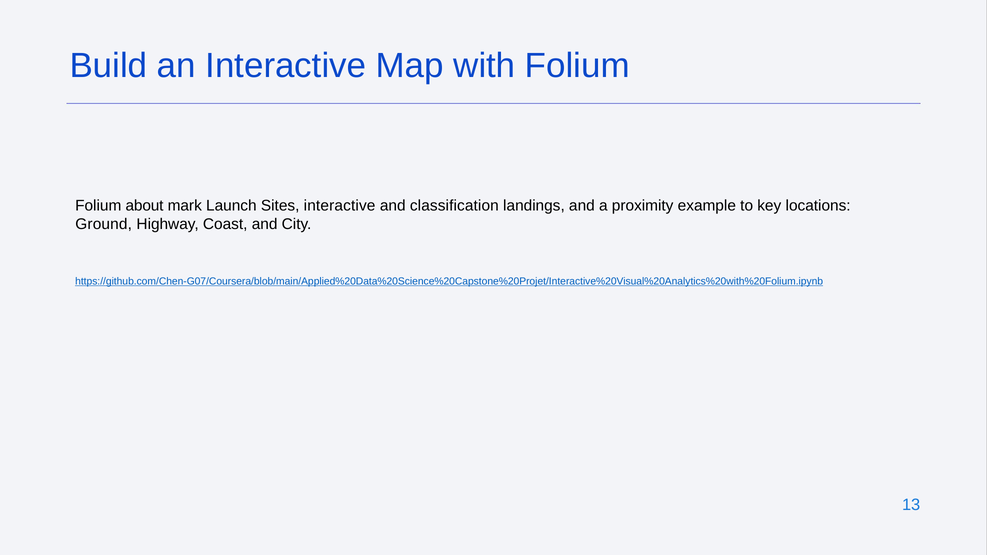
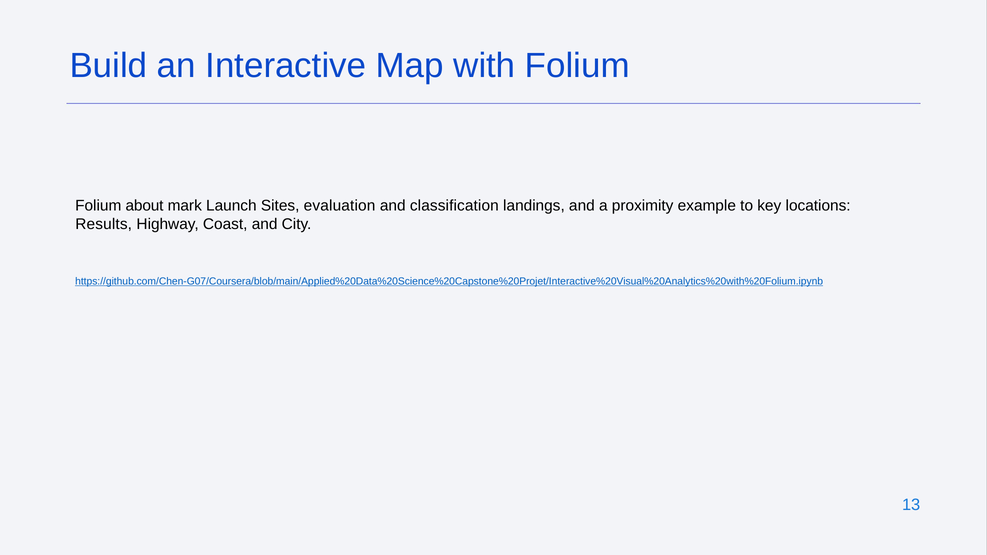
Sites interactive: interactive -> evaluation
Ground: Ground -> Results
